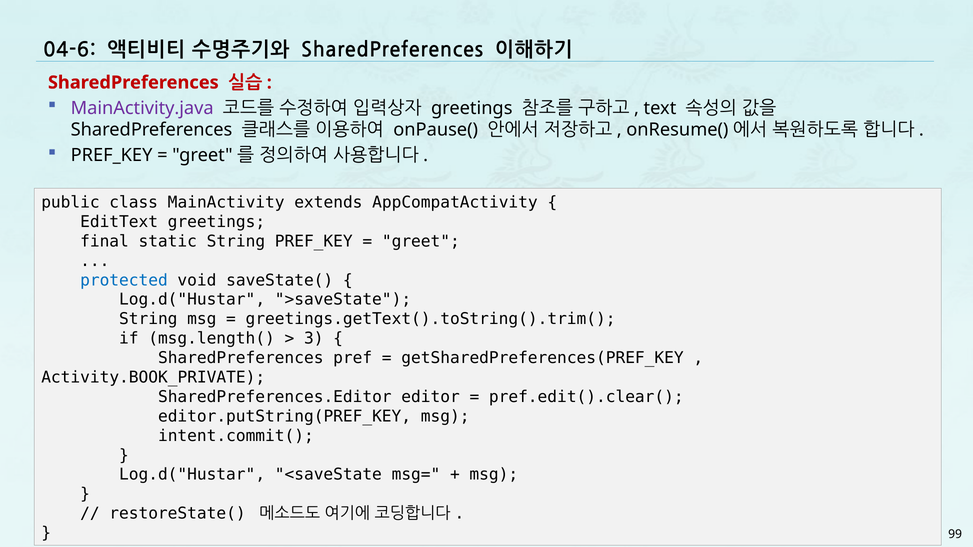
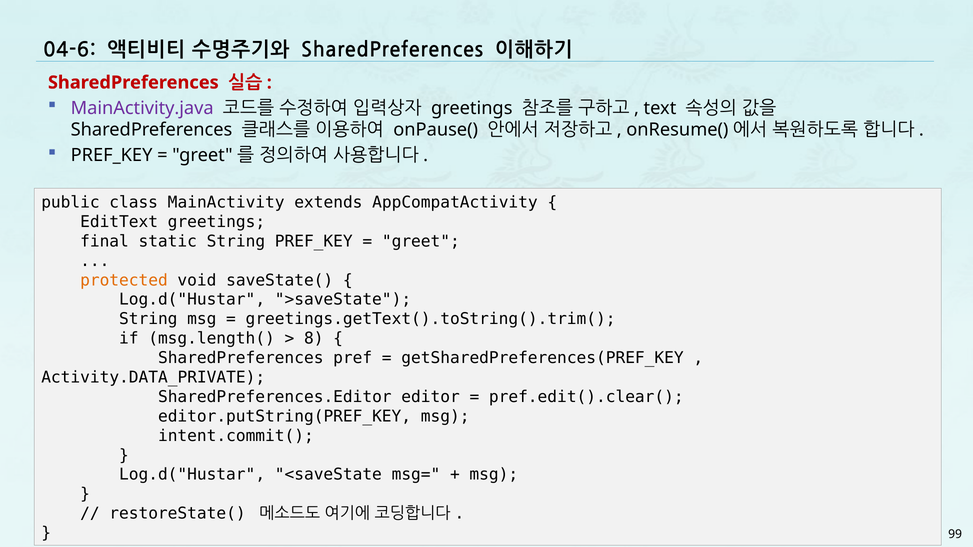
protected colour: blue -> orange
3: 3 -> 8
Activity.BOOK_PRIVATE: Activity.BOOK_PRIVATE -> Activity.DATA_PRIVATE
